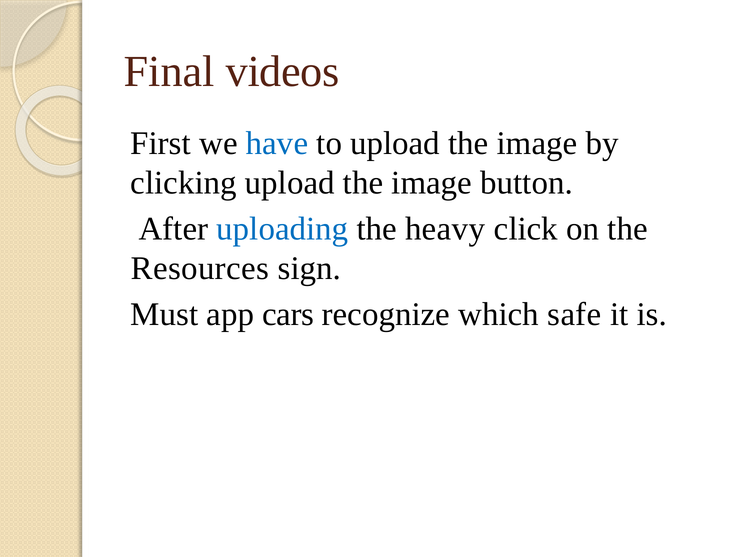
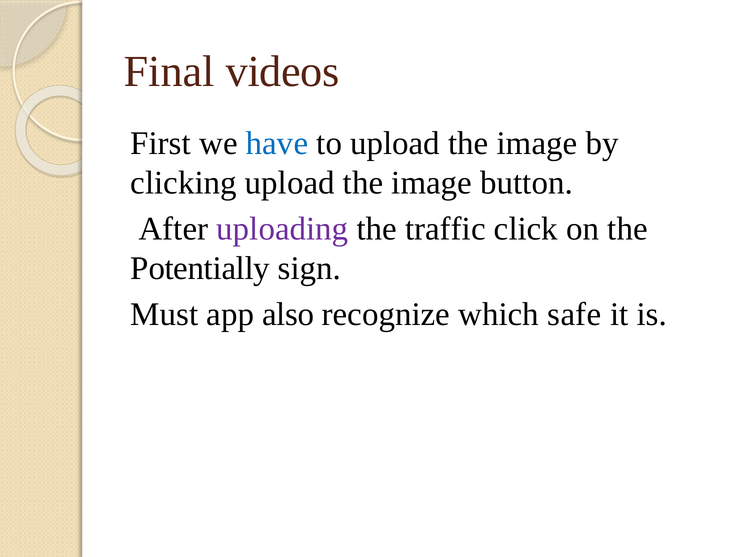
uploading colour: blue -> purple
heavy: heavy -> traffic
Resources: Resources -> Potentially
cars: cars -> also
